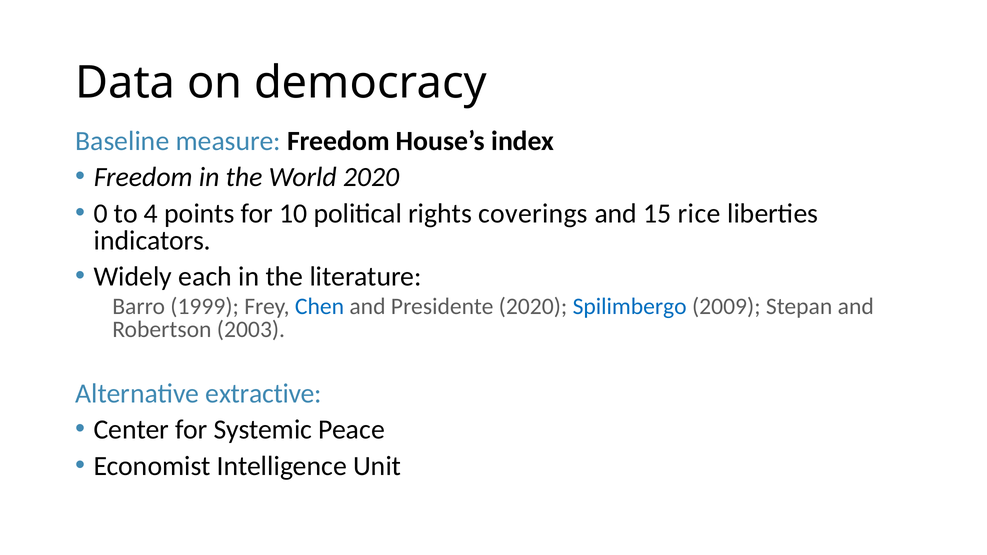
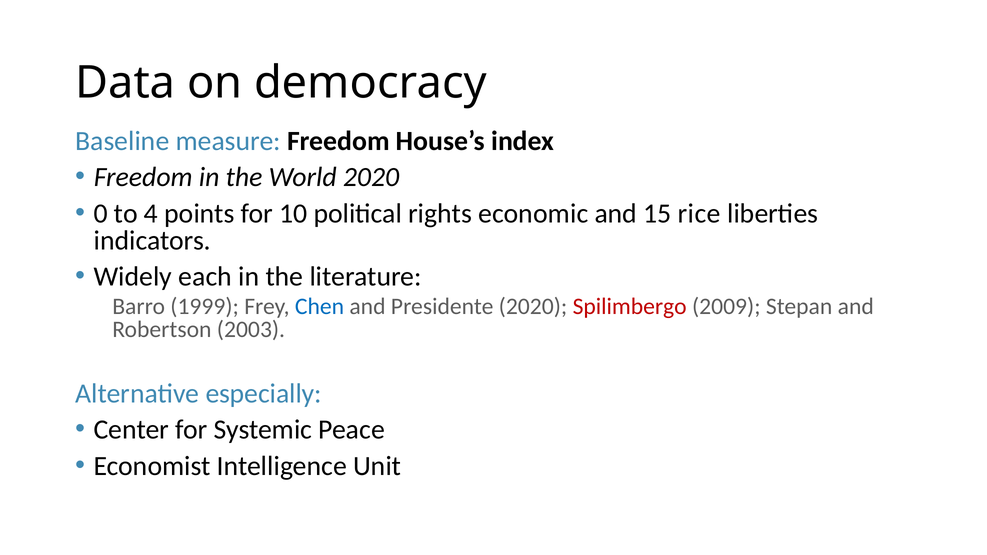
coverings: coverings -> economic
Spilimbergo colour: blue -> red
extractive: extractive -> especially
